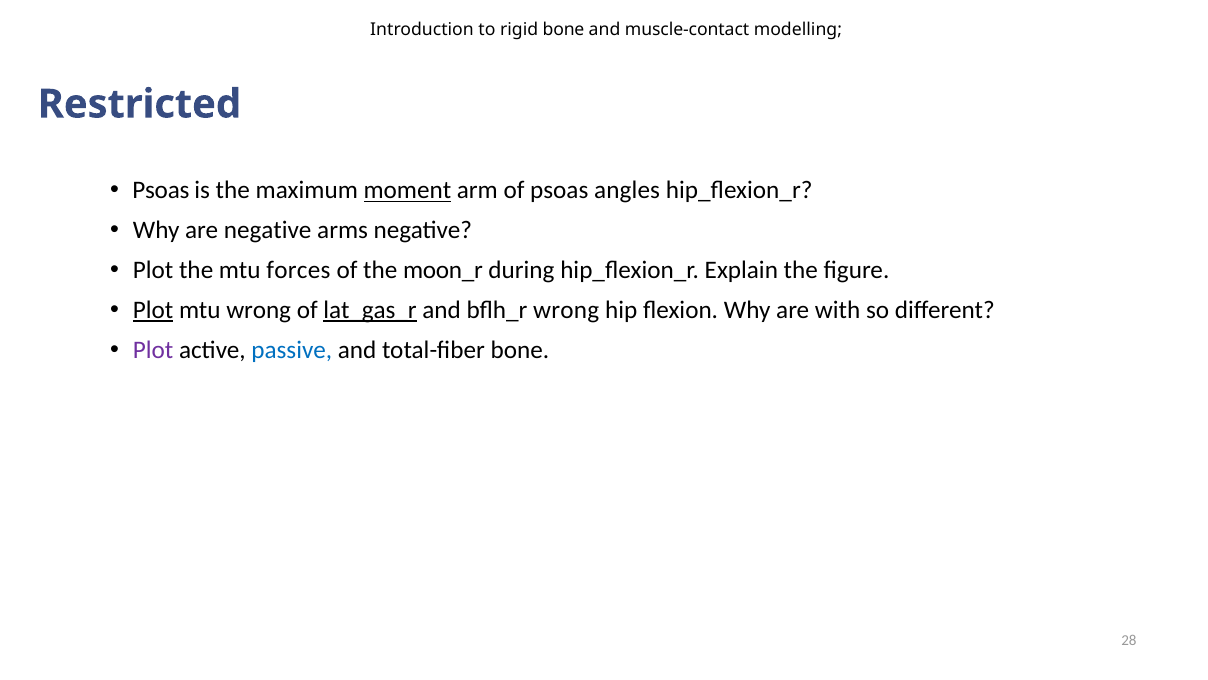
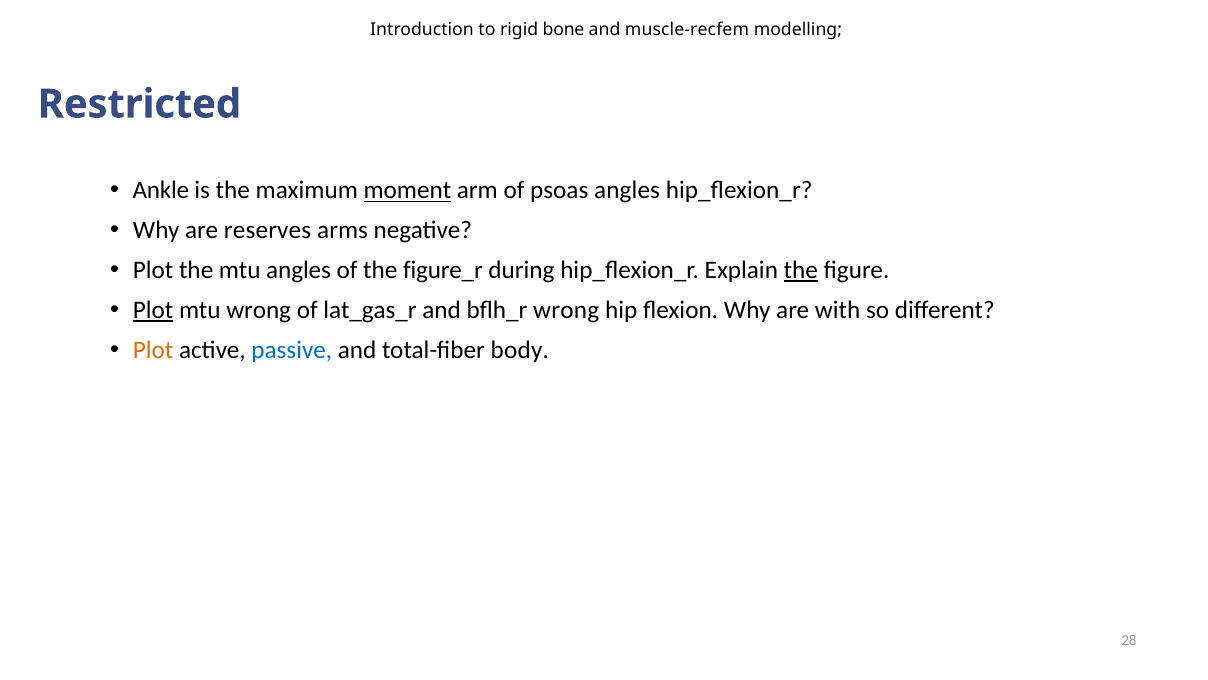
muscle-contact: muscle-contact -> muscle-recfem
Psoas at (161, 190): Psoas -> Ankle
are negative: negative -> reserves
mtu forces: forces -> angles
moon_r: moon_r -> figure_r
the at (801, 270) underline: none -> present
lat_gas_r underline: present -> none
Plot at (153, 350) colour: purple -> orange
total-fiber bone: bone -> body
